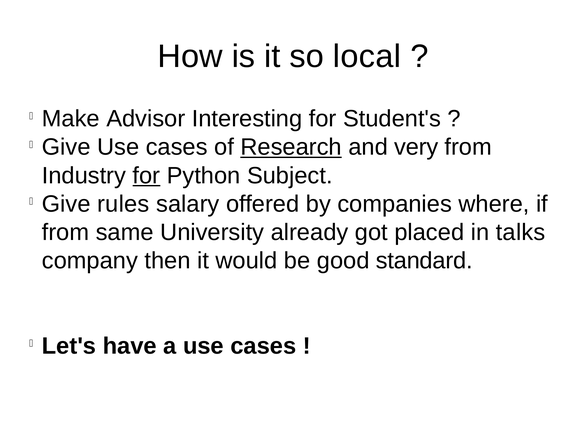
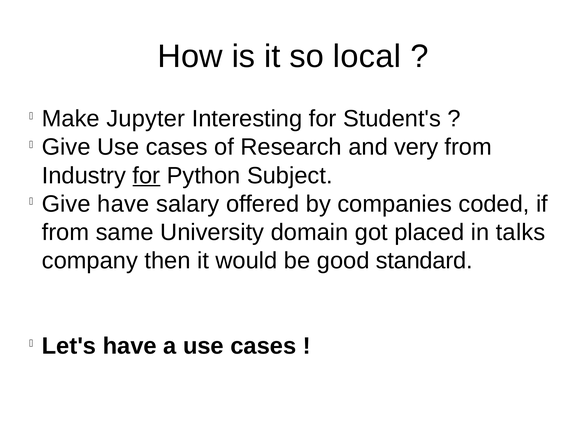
Advisor: Advisor -> Jupyter
Research underline: present -> none
Give rules: rules -> have
where: where -> coded
already: already -> domain
